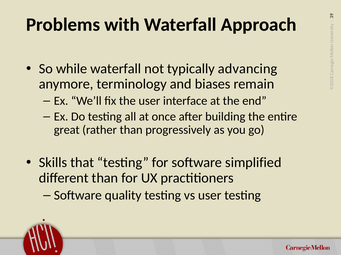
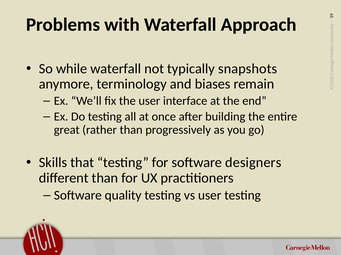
advancing: advancing -> snapshots
simplified: simplified -> designers
